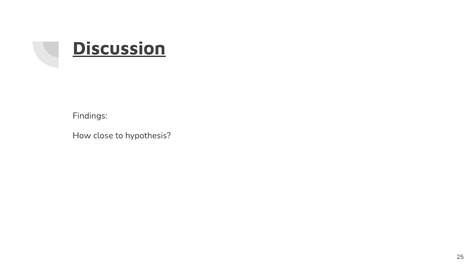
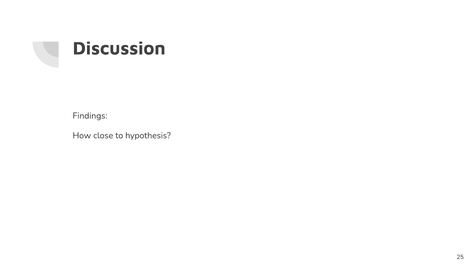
Discussion underline: present -> none
